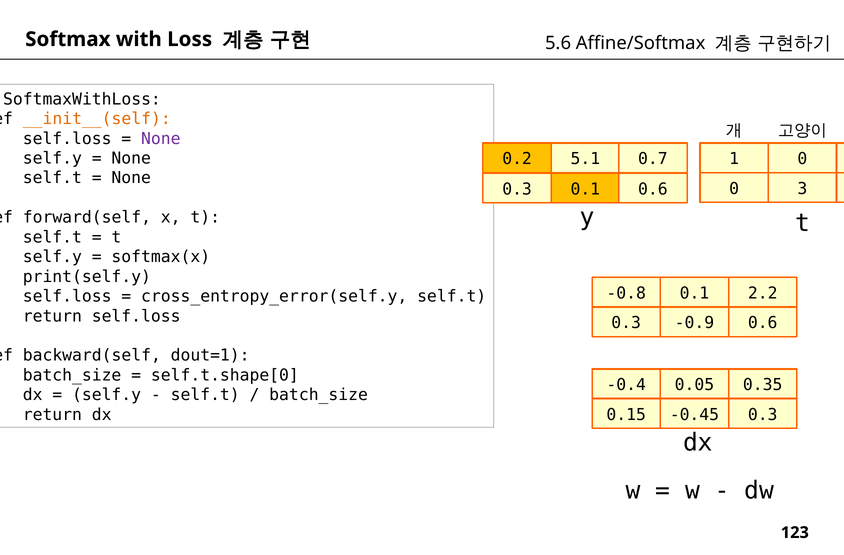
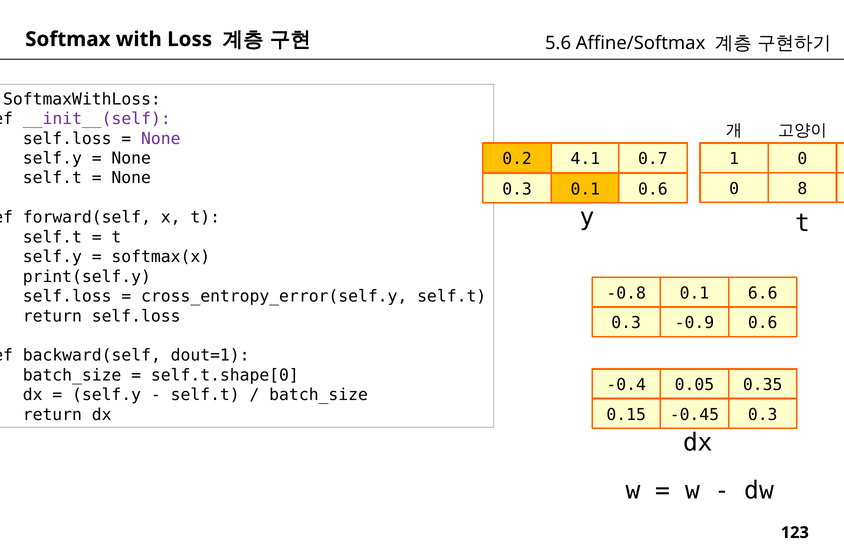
__init__(self colour: orange -> purple
5.1: 5.1 -> 4.1
3: 3 -> 8
2.2: 2.2 -> 6.6
